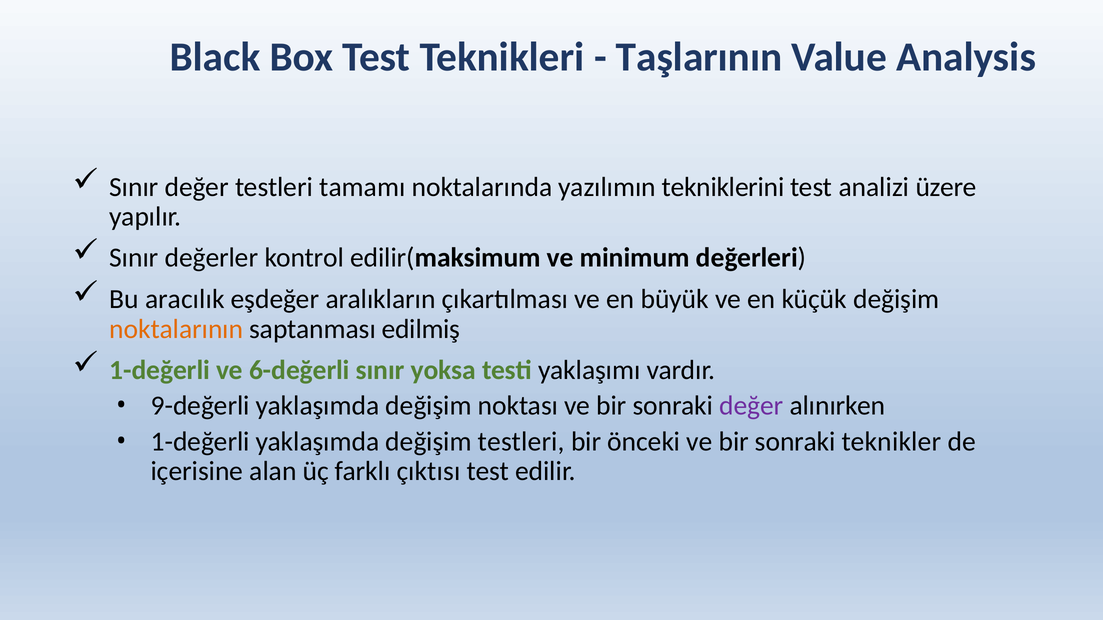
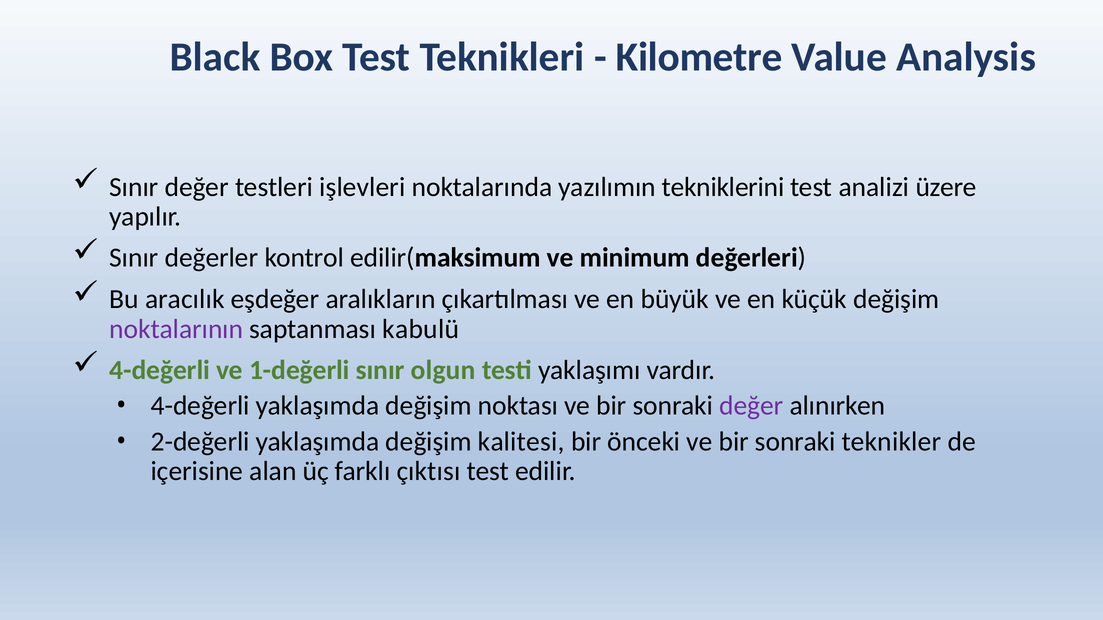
Taşlarının: Taşlarının -> Kilometre
tamamı: tamamı -> işlevleri
noktalarının colour: orange -> purple
edilmiş: edilmiş -> kabulü
1-değerli at (160, 370): 1-değerli -> 4-değerli
6-değerli: 6-değerli -> 1-değerli
yoksa: yoksa -> olgun
9-değerli at (200, 406): 9-değerli -> 4-değerli
1-değerli at (200, 442): 1-değerli -> 2-değerli
değişim testleri: testleri -> kalitesi
